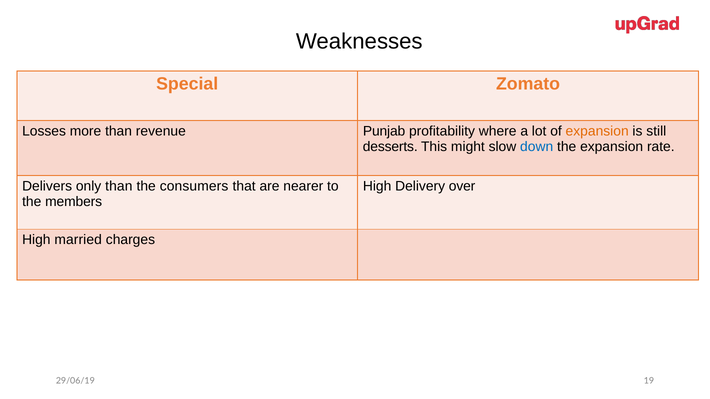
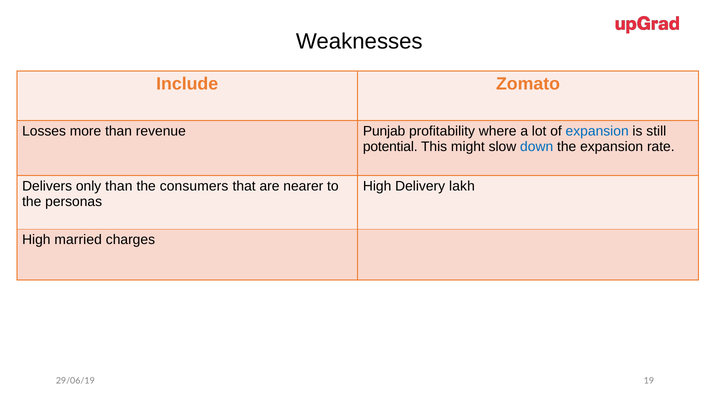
Special: Special -> Include
expansion at (597, 131) colour: orange -> blue
desserts: desserts -> potential
over: over -> lakh
members: members -> personas
